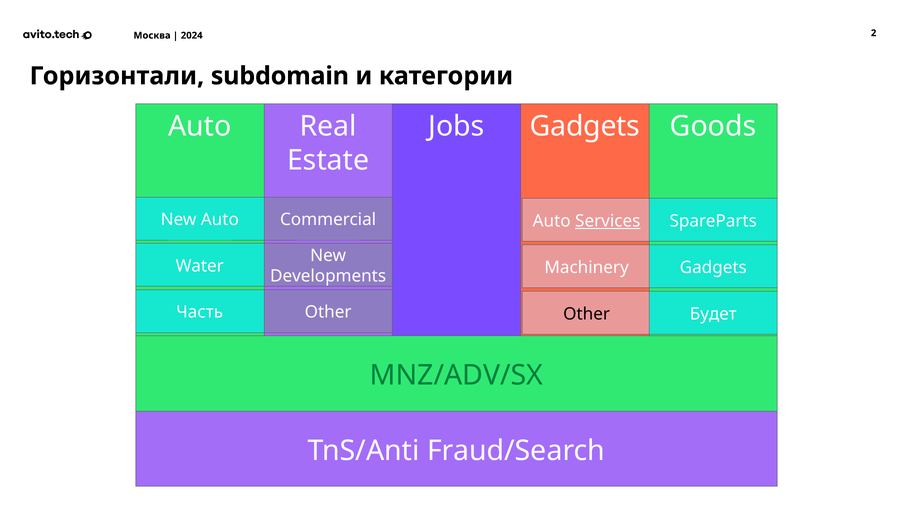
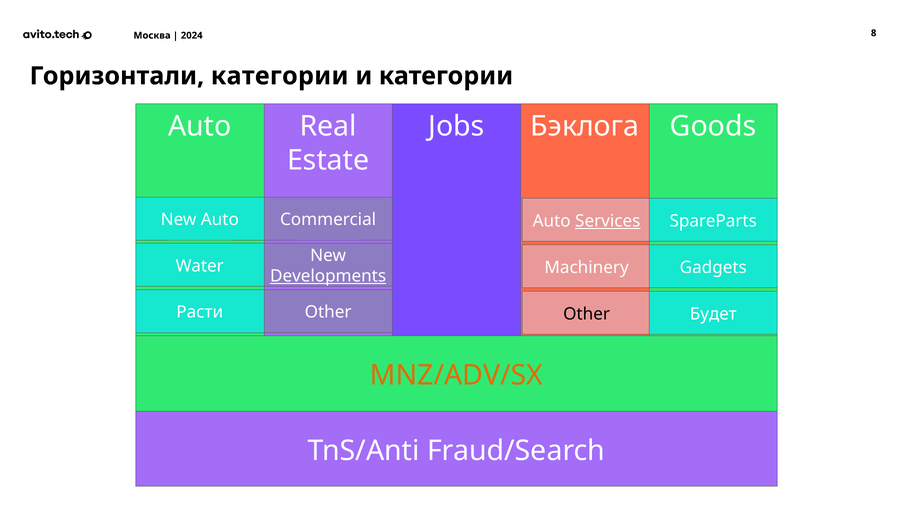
2: 2 -> 8
Горизонтали subdomain: subdomain -> категории
Jobs Gadgets: Gadgets -> Бэклога
Developments underline: none -> present
Часть: Часть -> Расти
MNZ/ADV/SX colour: green -> orange
